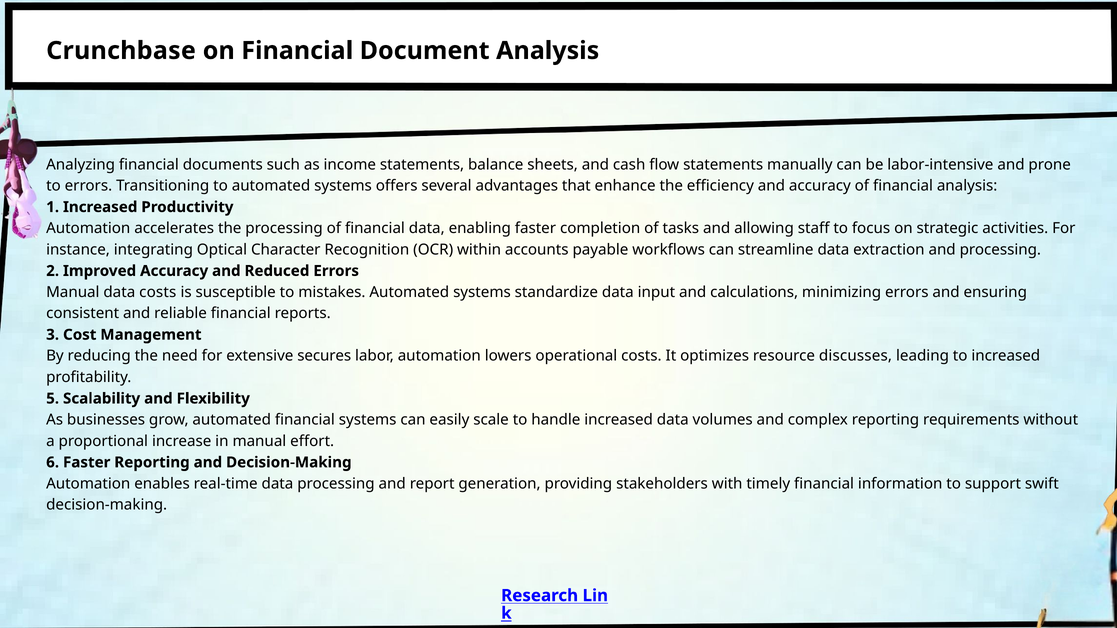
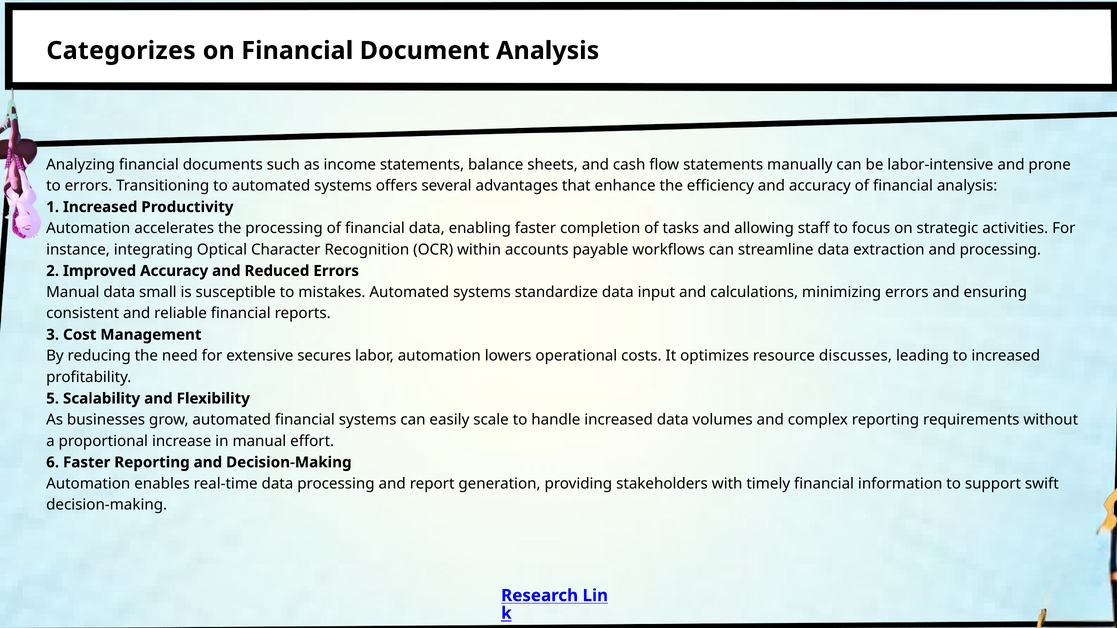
Crunchbase: Crunchbase -> Categorizes
data costs: costs -> small
